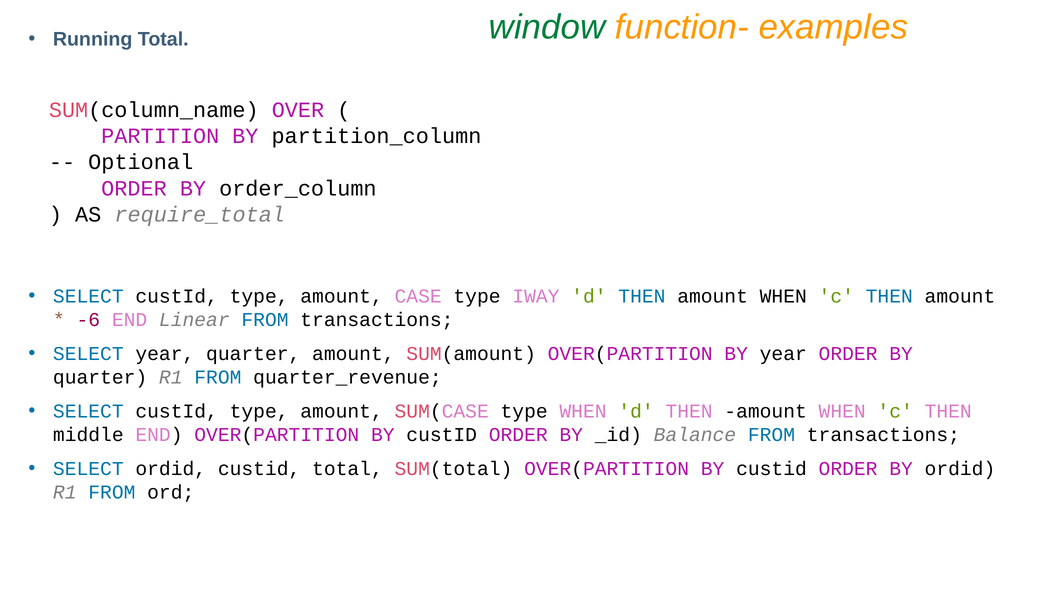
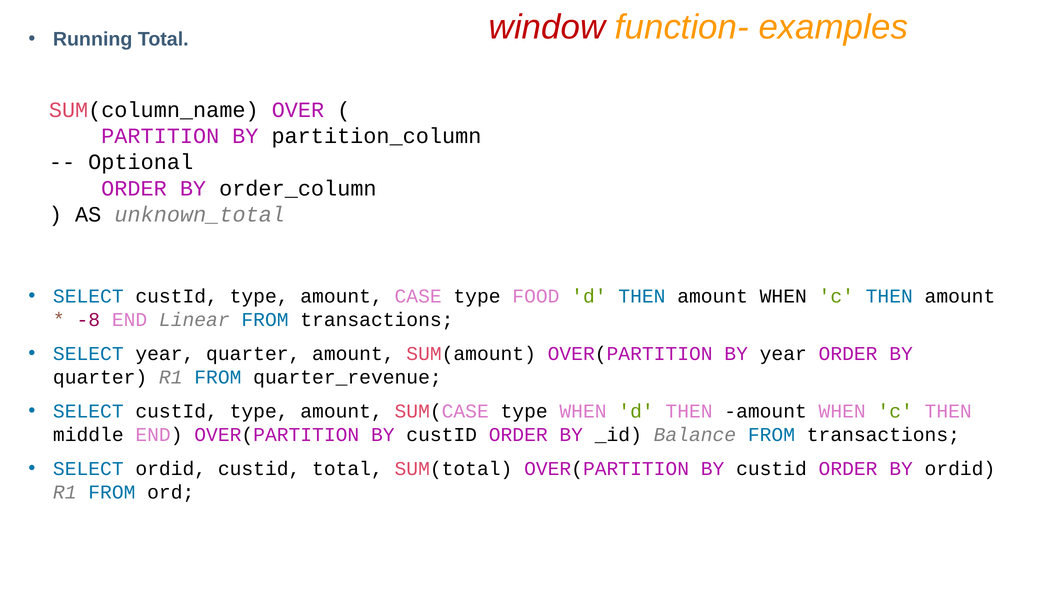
window colour: green -> red
require_total: require_total -> unknown_total
IWAY: IWAY -> FOOD
-6: -6 -> -8
